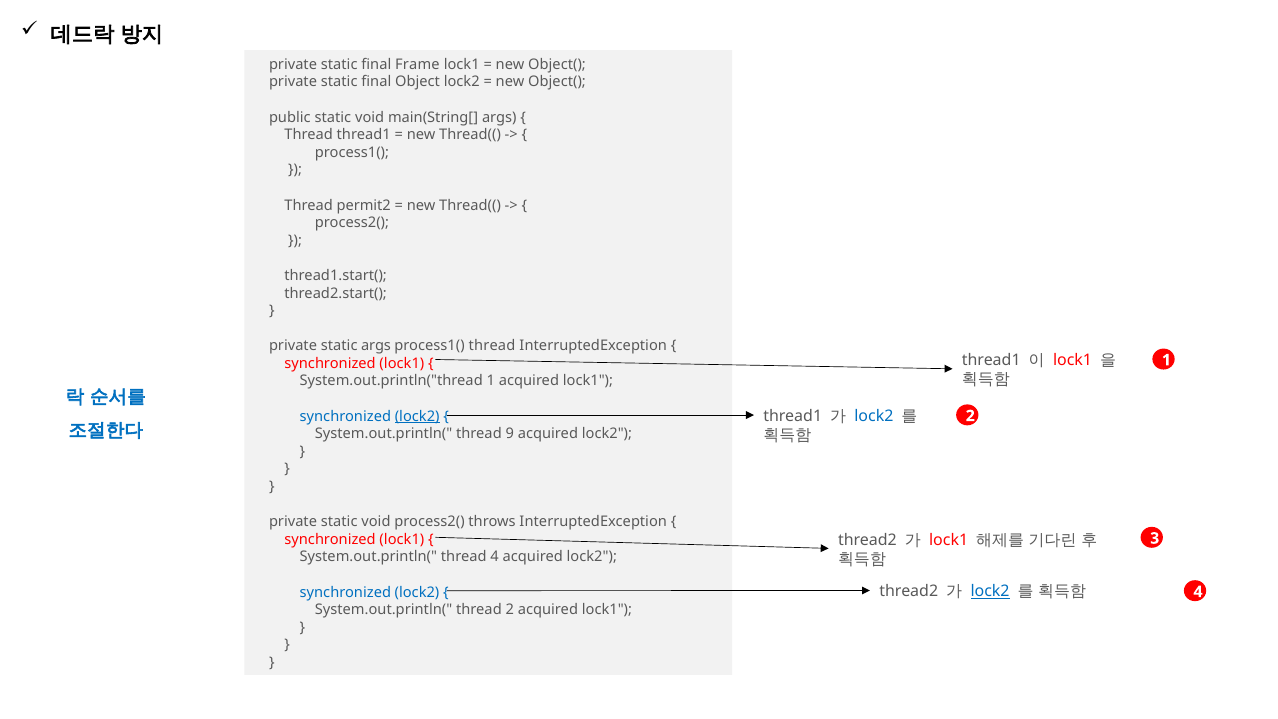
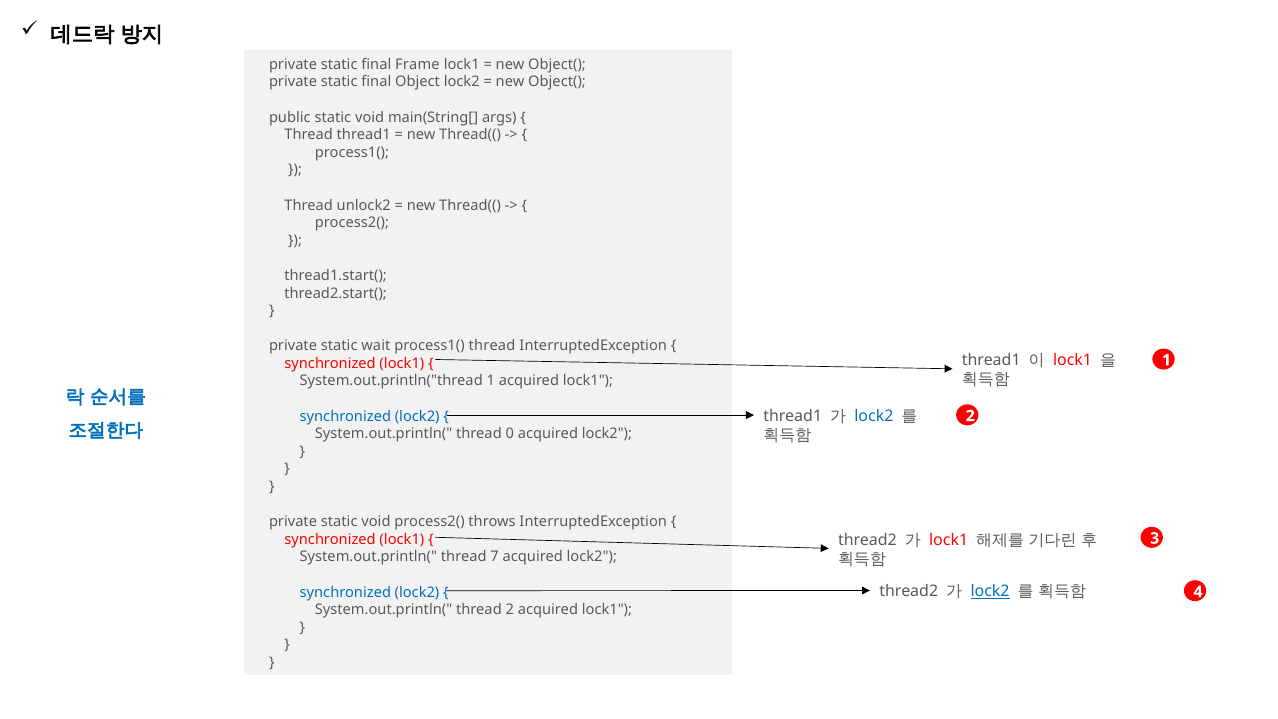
permit2: permit2 -> unlock2
static args: args -> wait
lock2 at (417, 416) underline: present -> none
9: 9 -> 0
thread 4: 4 -> 7
